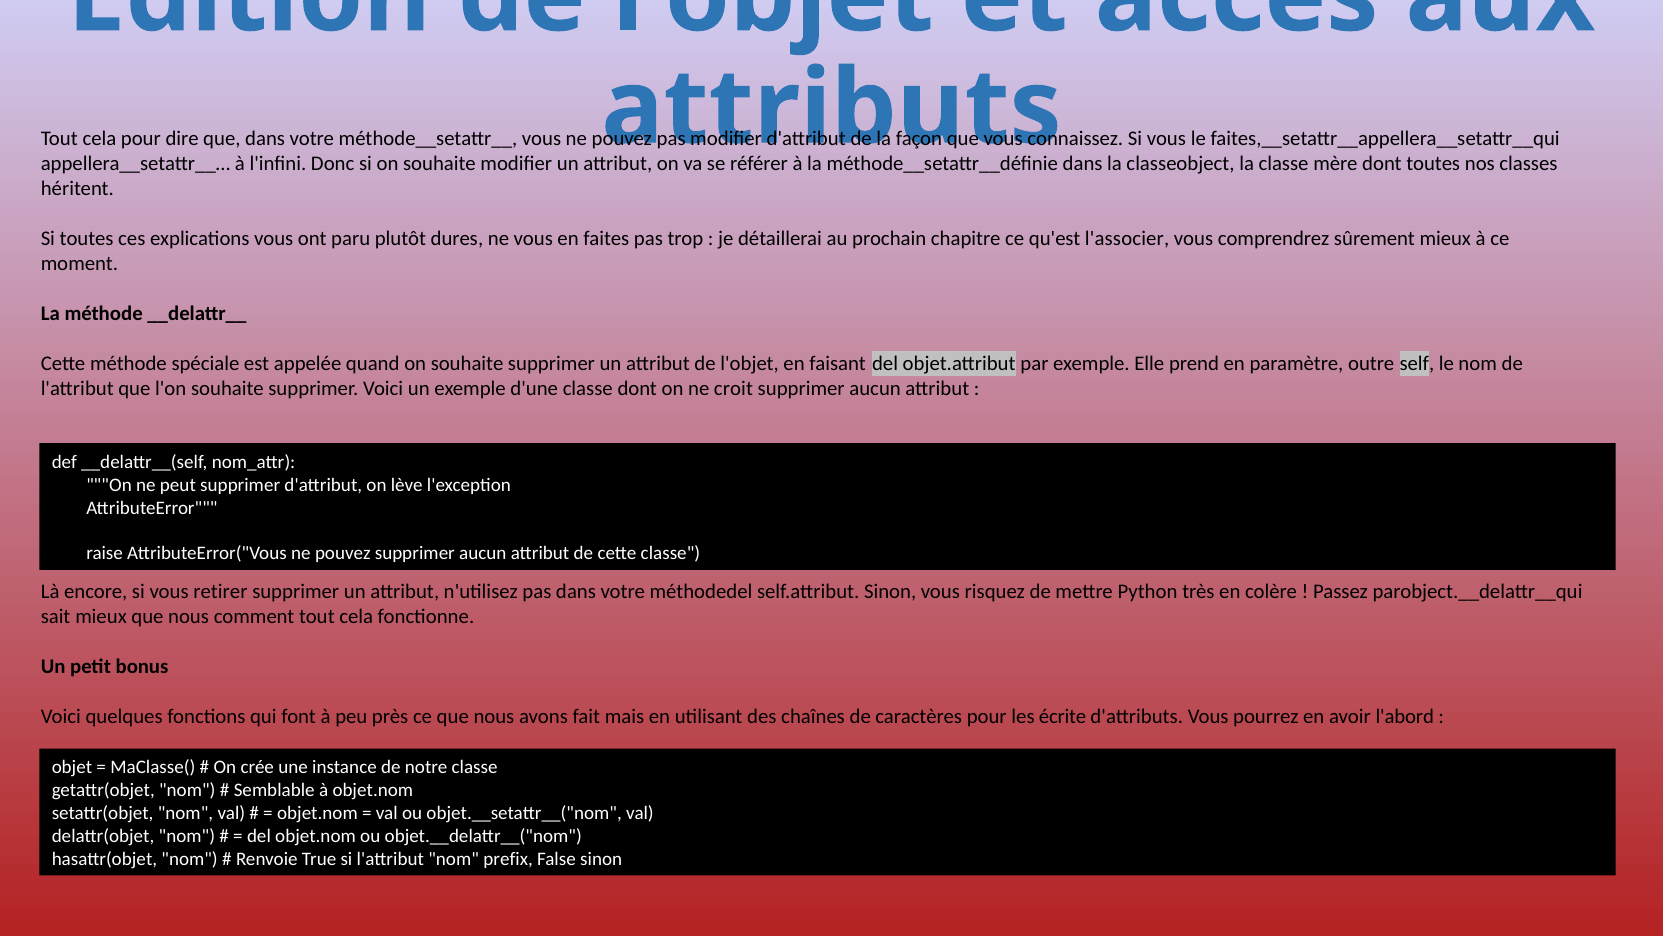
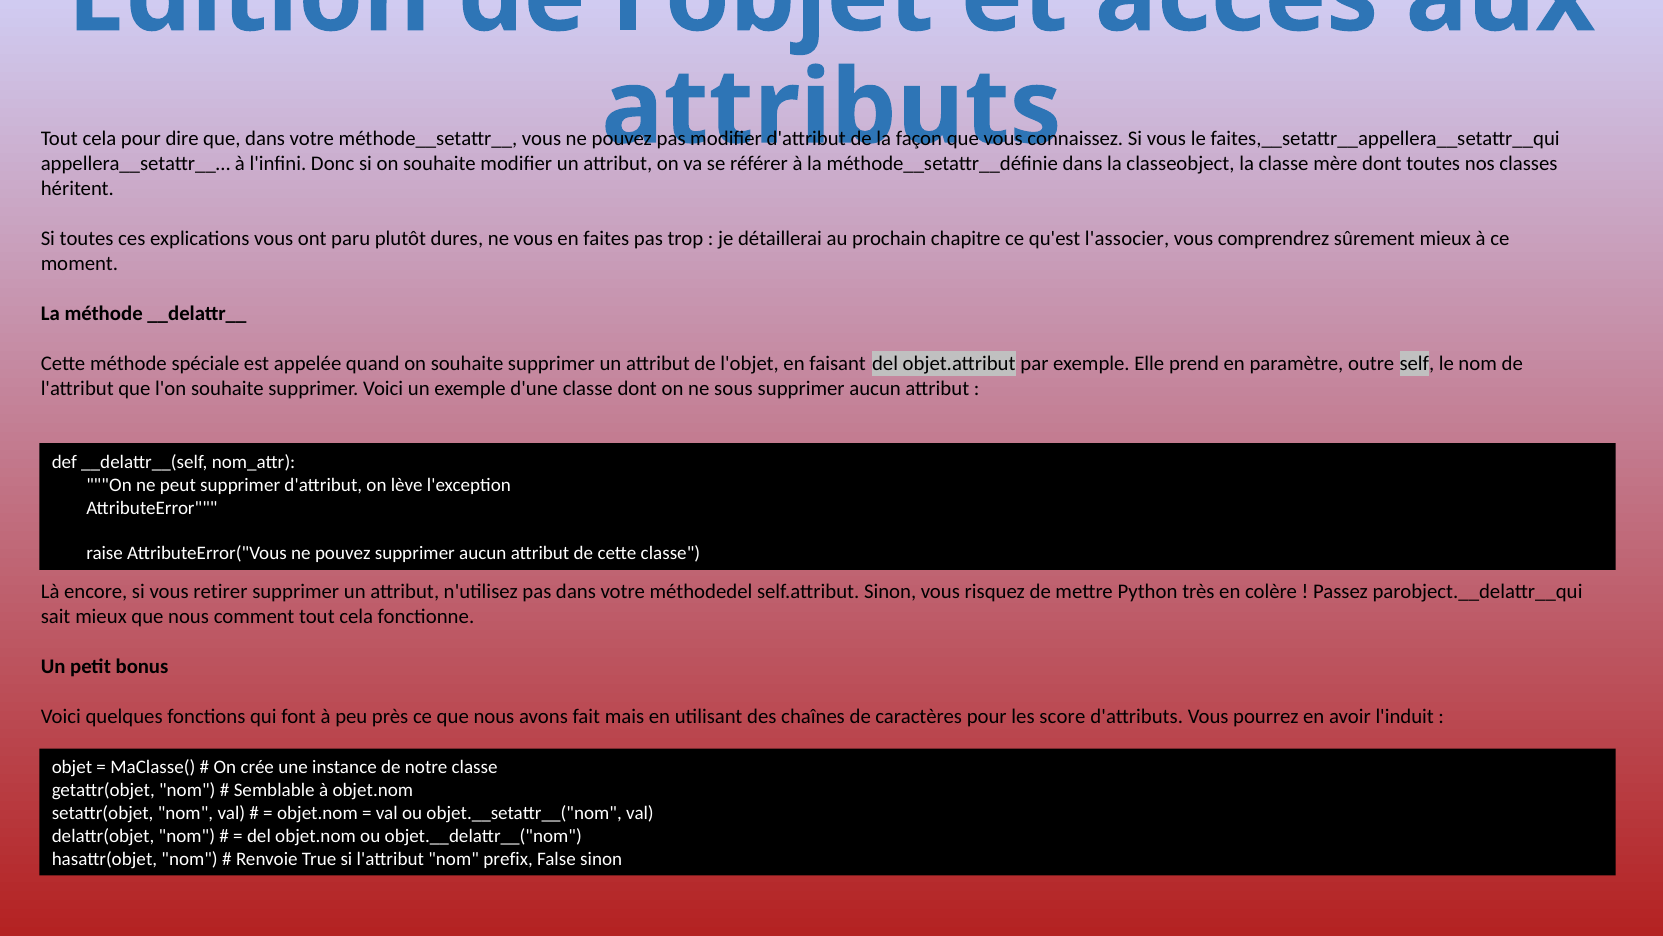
croit: croit -> sous
écrite: écrite -> score
l'abord: l'abord -> l'induit
